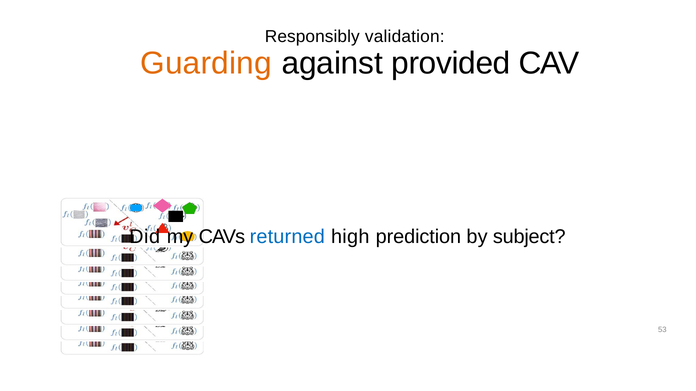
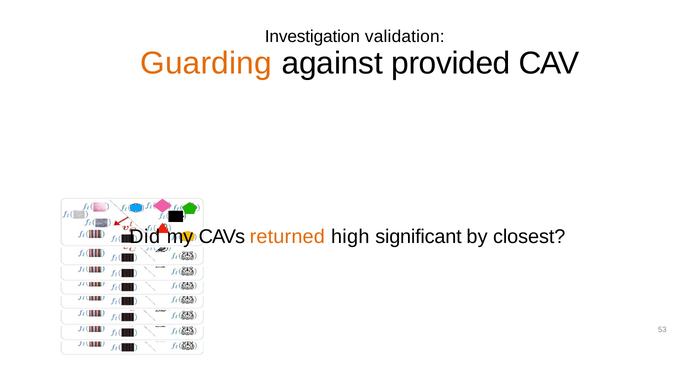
Responsibly: Responsibly -> Investigation
returned colour: blue -> orange
prediction: prediction -> significant
subject: subject -> closest
